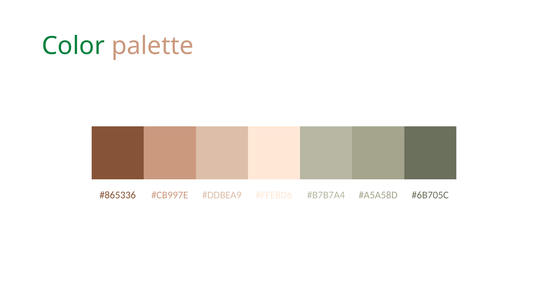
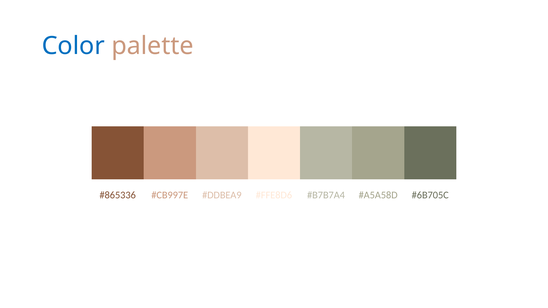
Color colour: green -> blue
